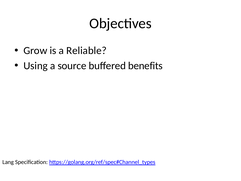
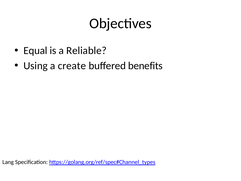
Grow: Grow -> Equal
source: source -> create
